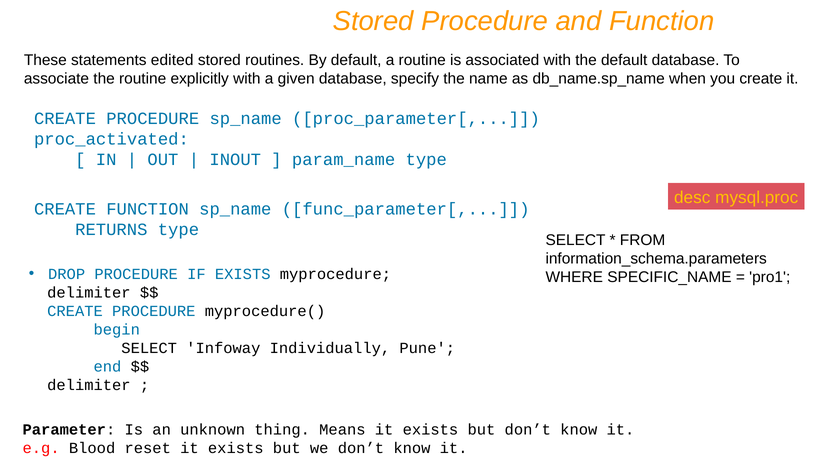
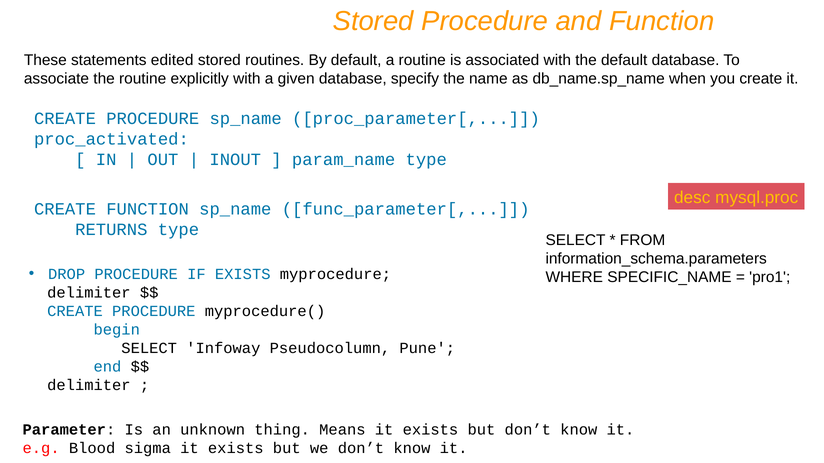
Individually: Individually -> Pseudocolumn
reset: reset -> sigma
